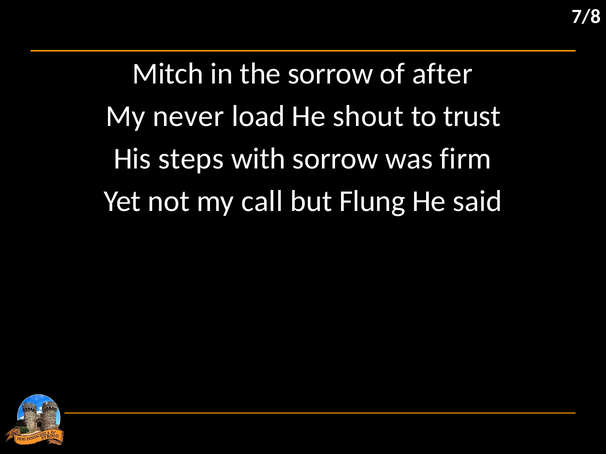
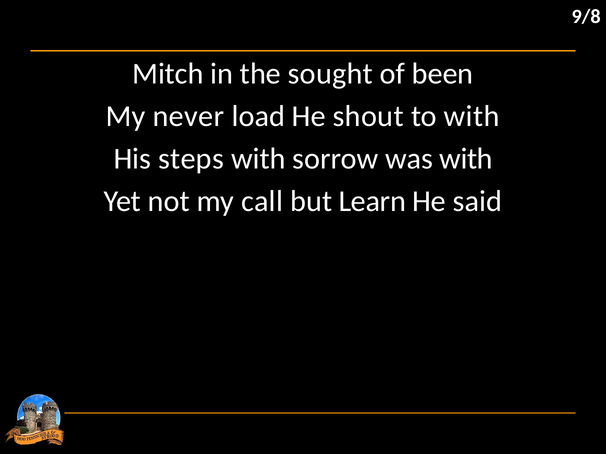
7/8: 7/8 -> 9/8
the sorrow: sorrow -> sought
after: after -> been
to trust: trust -> with
was firm: firm -> with
Flung: Flung -> Learn
